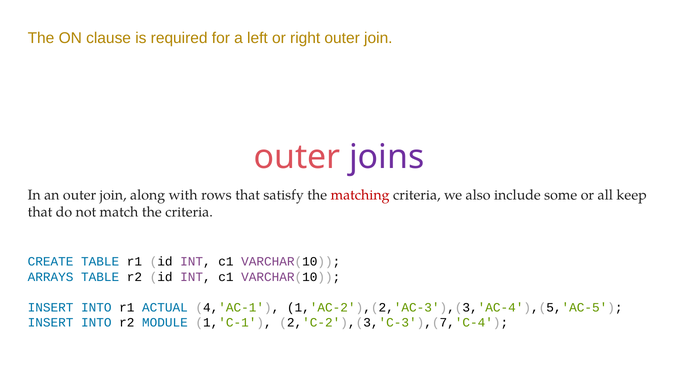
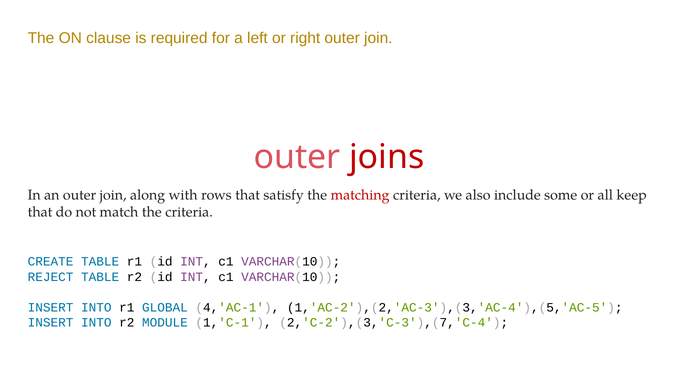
joins colour: purple -> red
ARRAYS: ARRAYS -> REJECT
ACTUAL: ACTUAL -> GLOBAL
